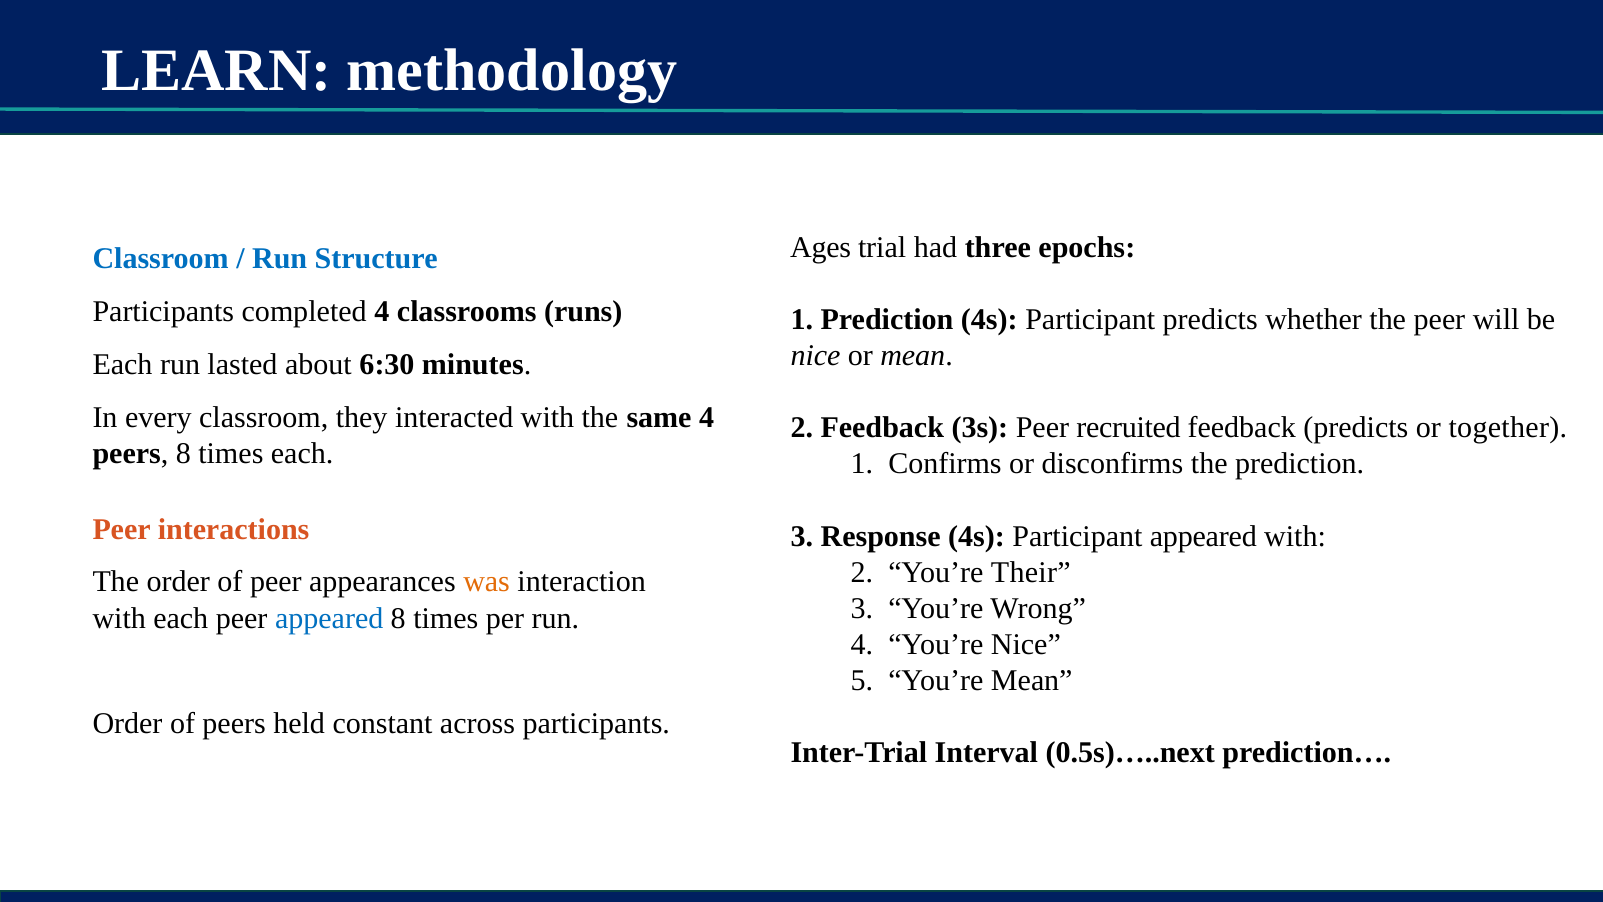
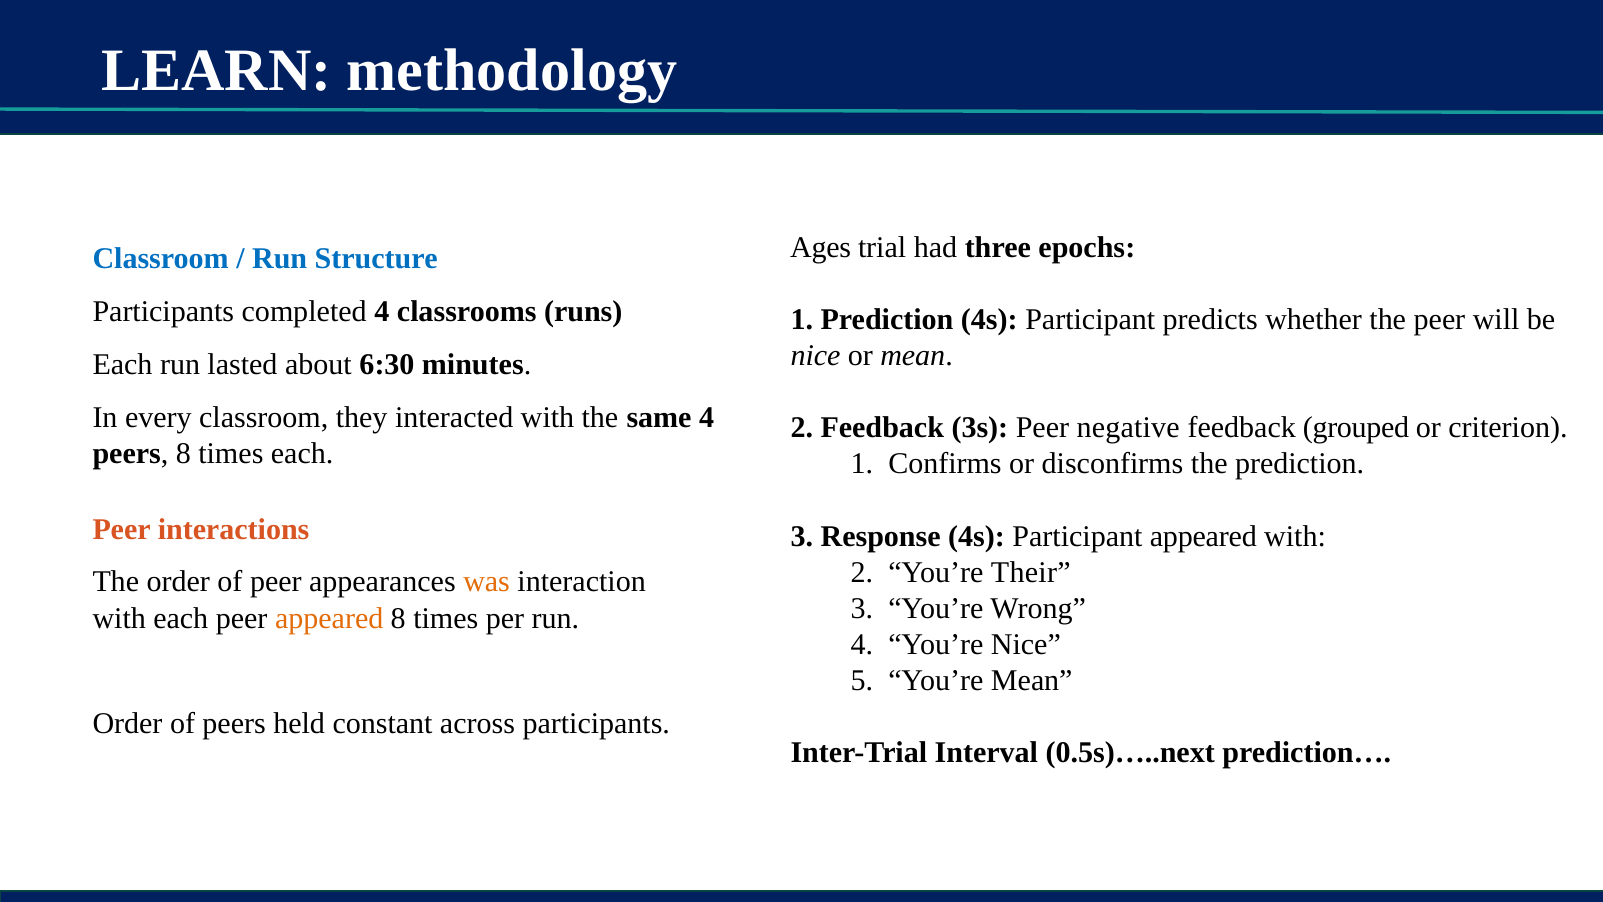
recruited: recruited -> negative
feedback predicts: predicts -> grouped
together: together -> criterion
appeared at (329, 618) colour: blue -> orange
